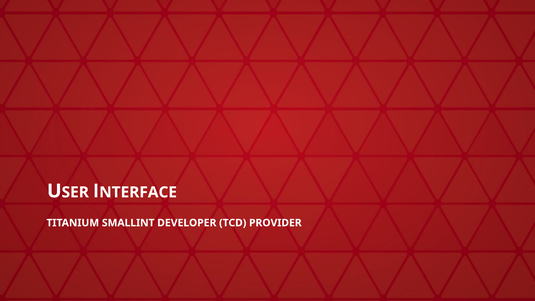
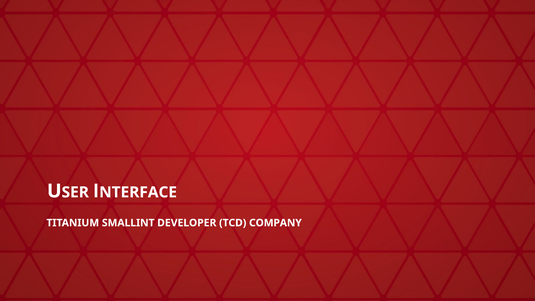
PROVIDER: PROVIDER -> COMPANY
